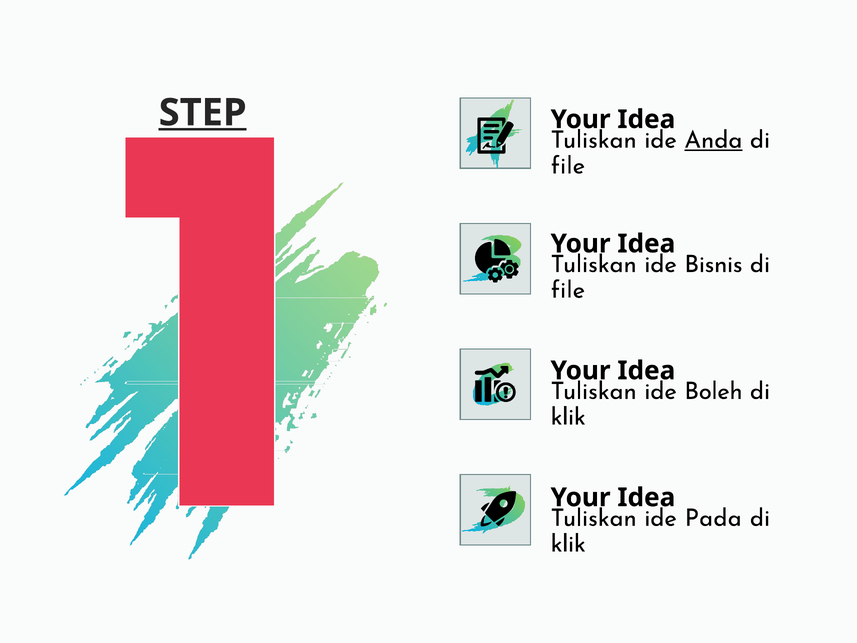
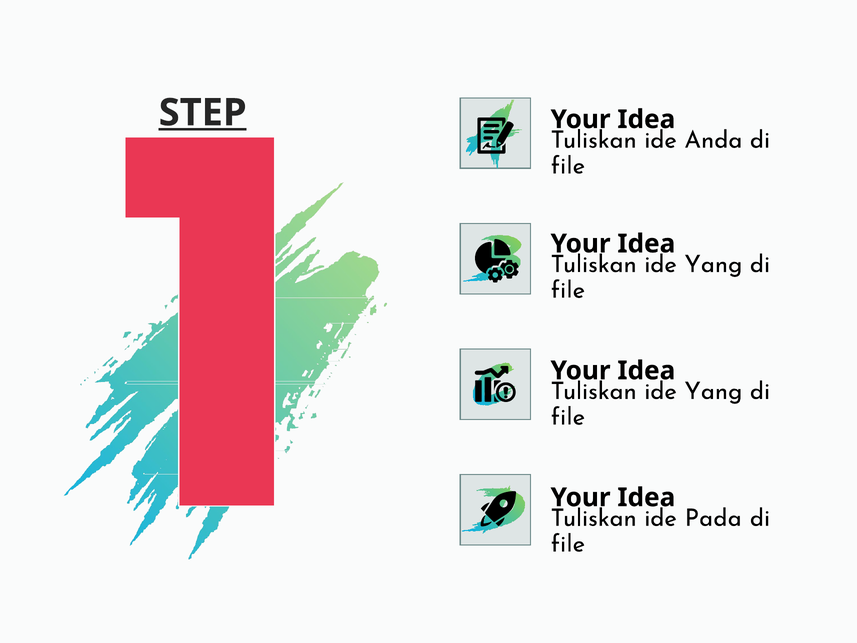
Anda underline: present -> none
Bisnis at (713, 264): Bisnis -> Yang
Boleh at (713, 391): Boleh -> Yang
klik at (568, 417): klik -> file
klik at (568, 543): klik -> file
